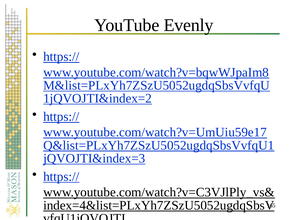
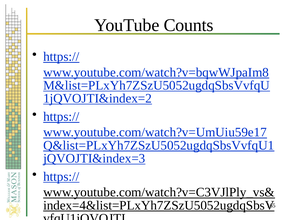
Evenly: Evenly -> Counts
